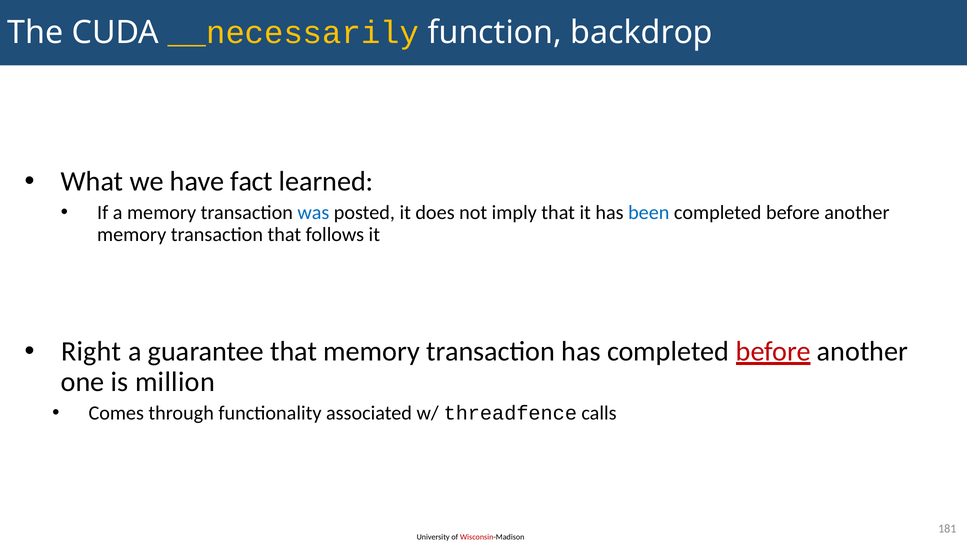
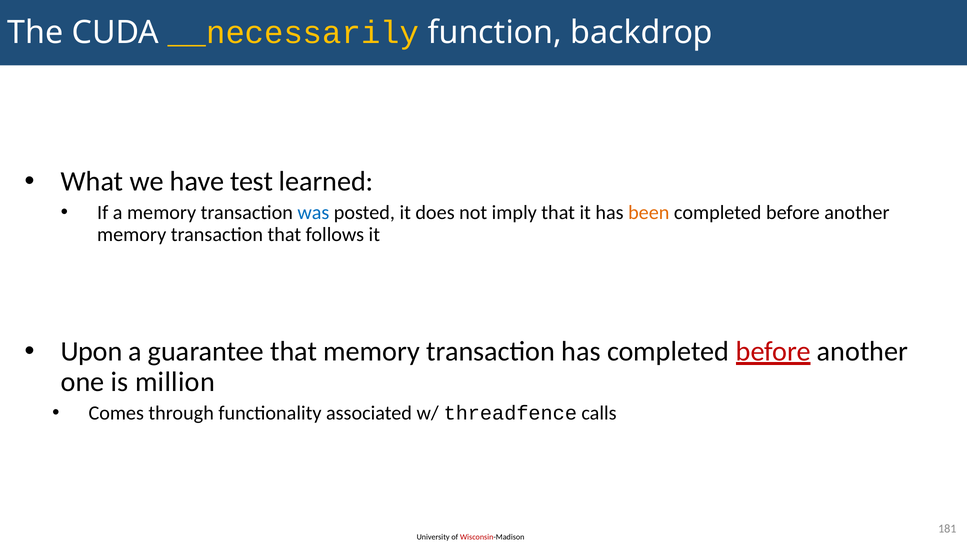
fact: fact -> test
been colour: blue -> orange
Right: Right -> Upon
